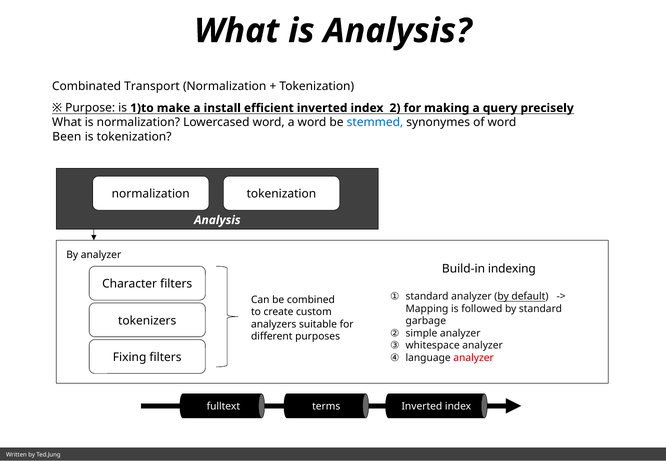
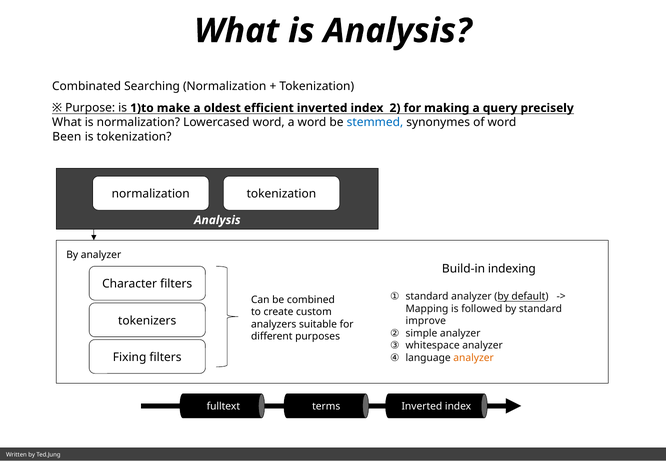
Transport: Transport -> Searching
install: install -> oldest
garbage: garbage -> improve
analyzer at (474, 358) colour: red -> orange
